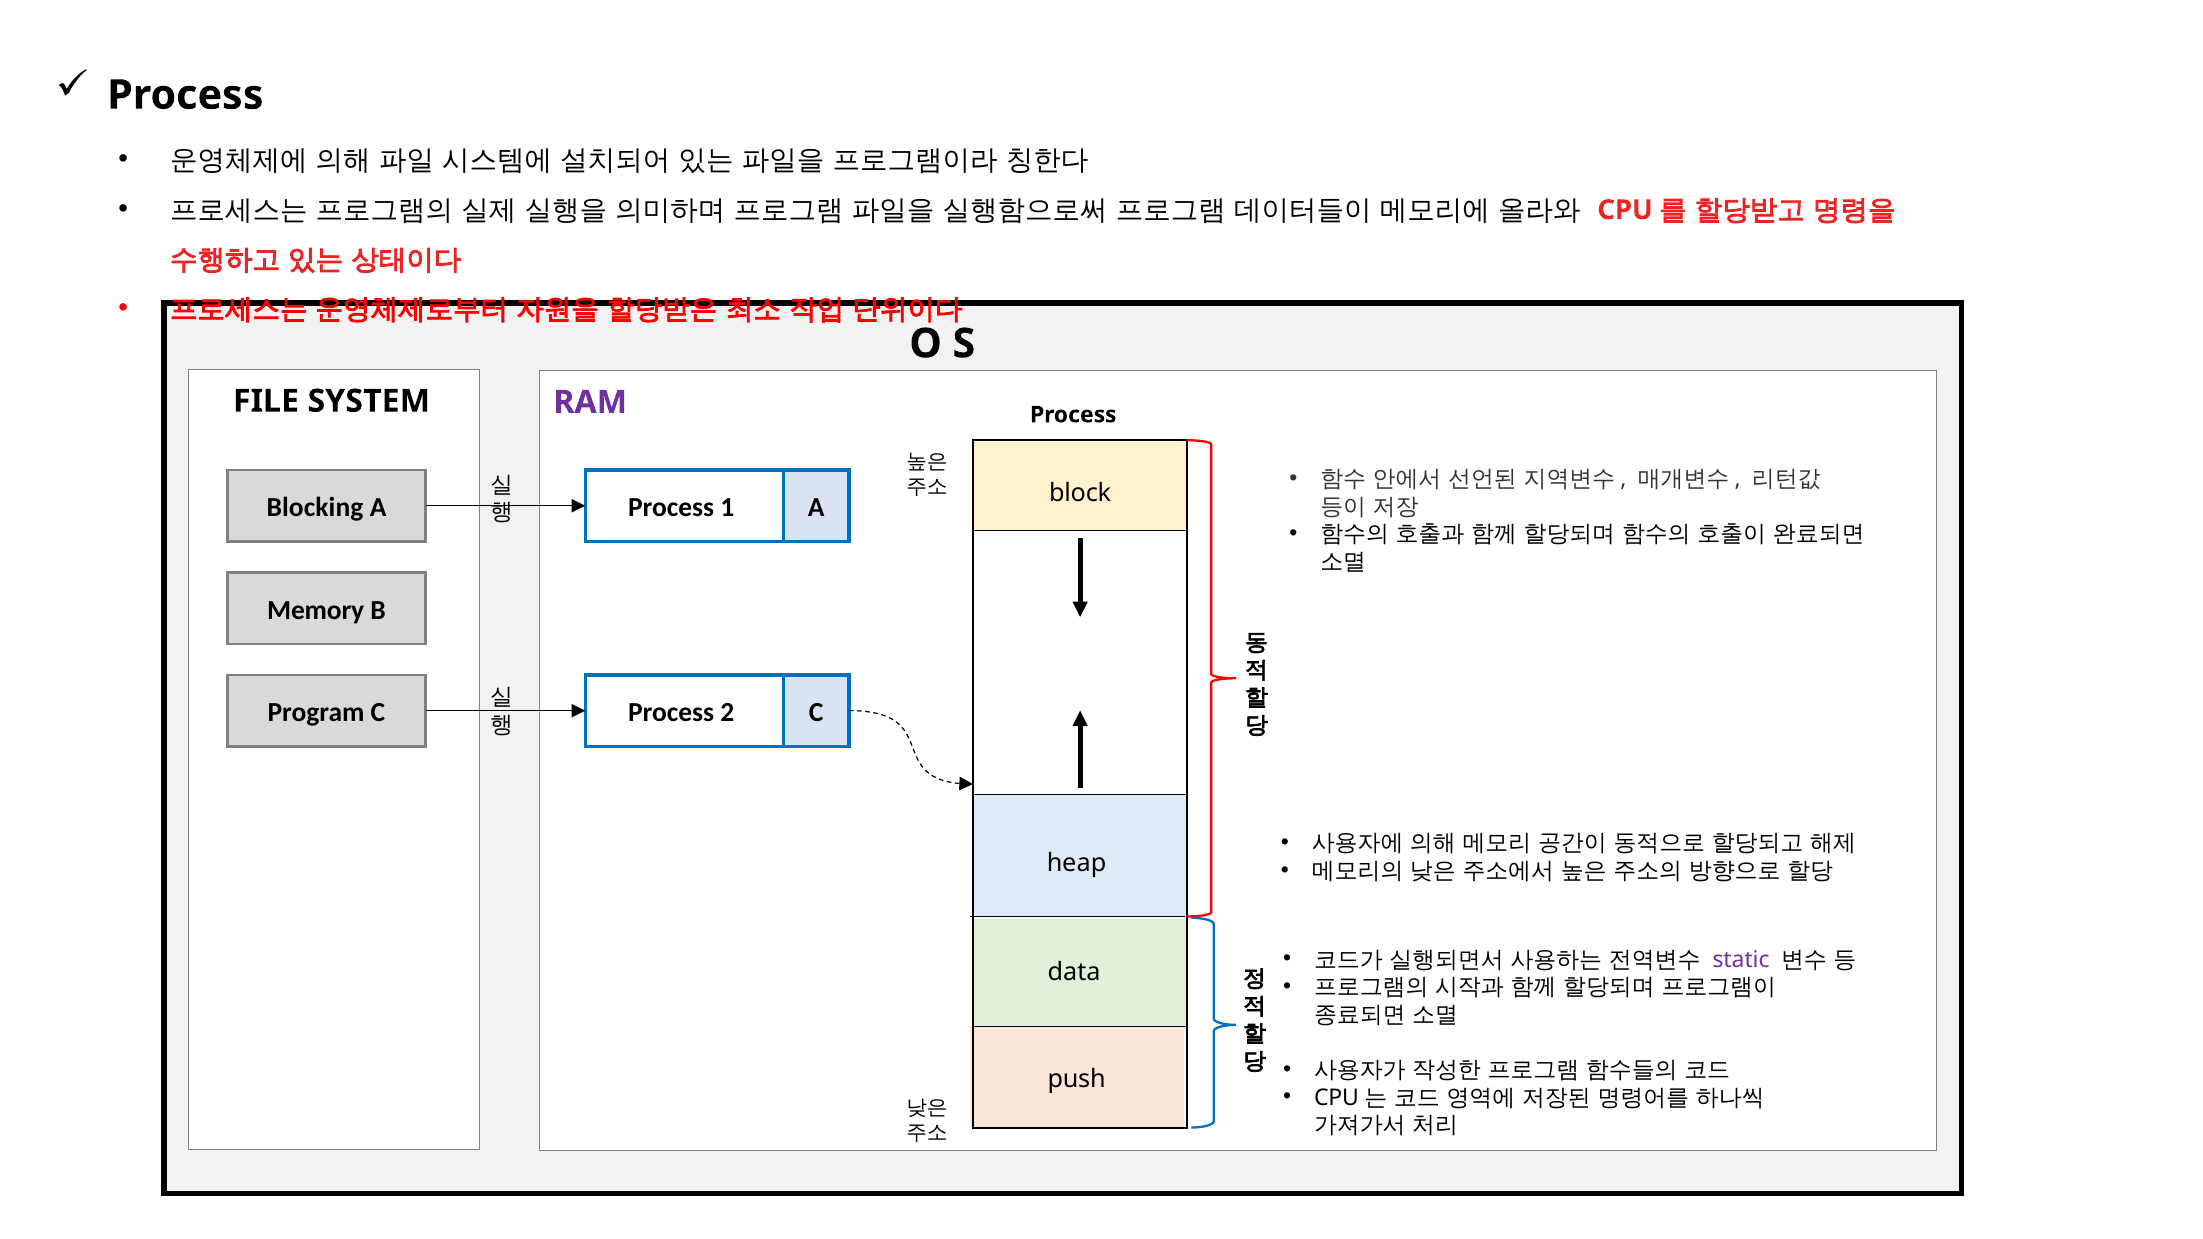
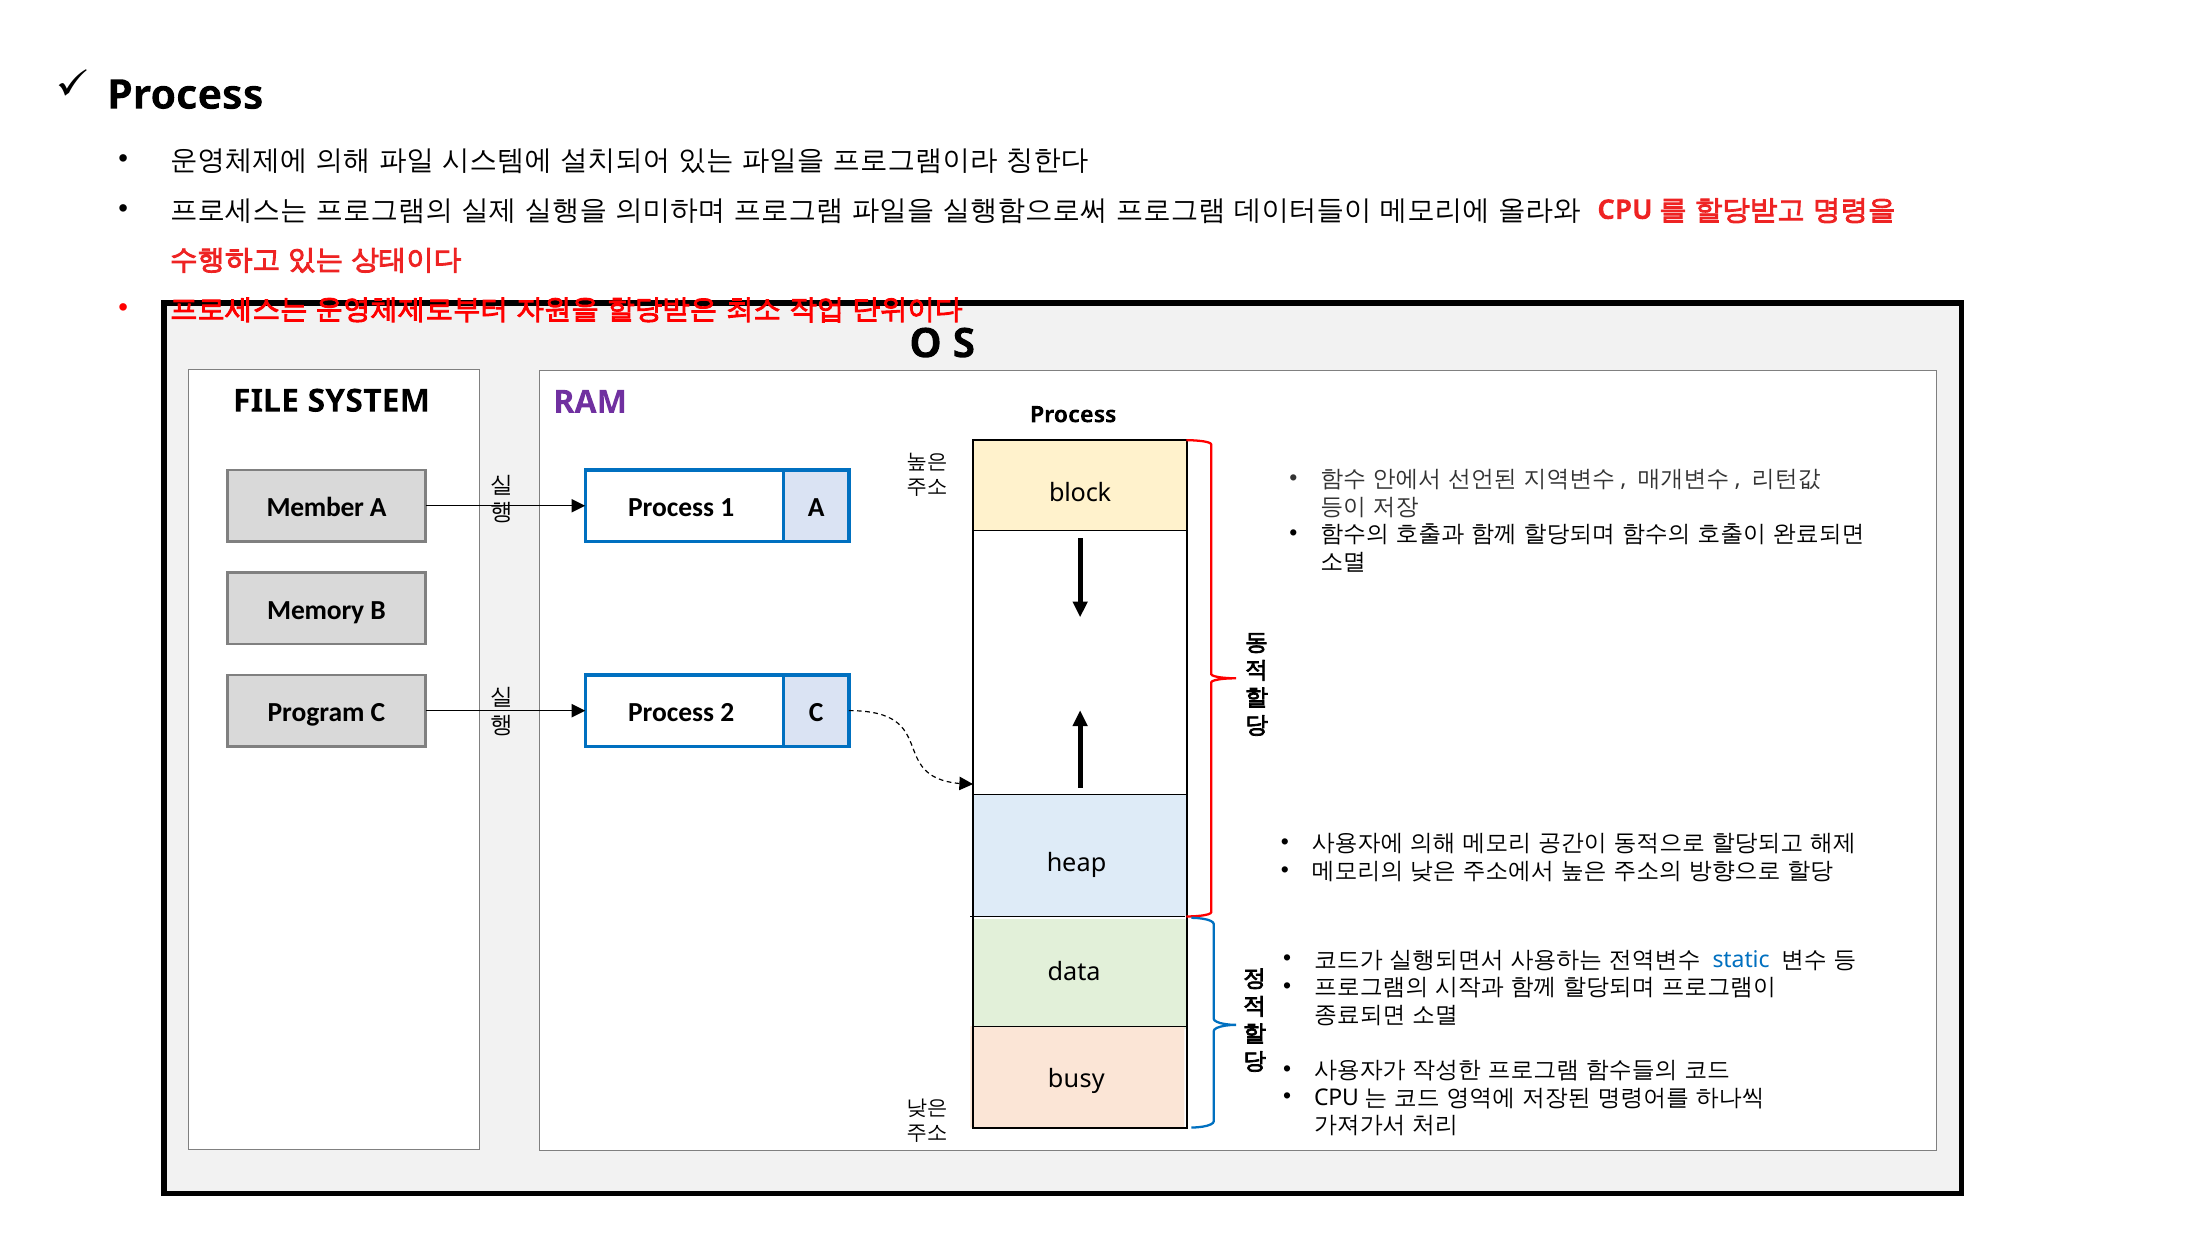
Blocking: Blocking -> Member
static colour: purple -> blue
push: push -> busy
